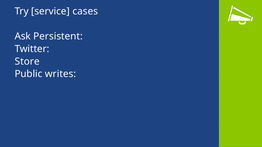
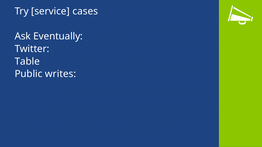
Persistent: Persistent -> Eventually
Store: Store -> Table
